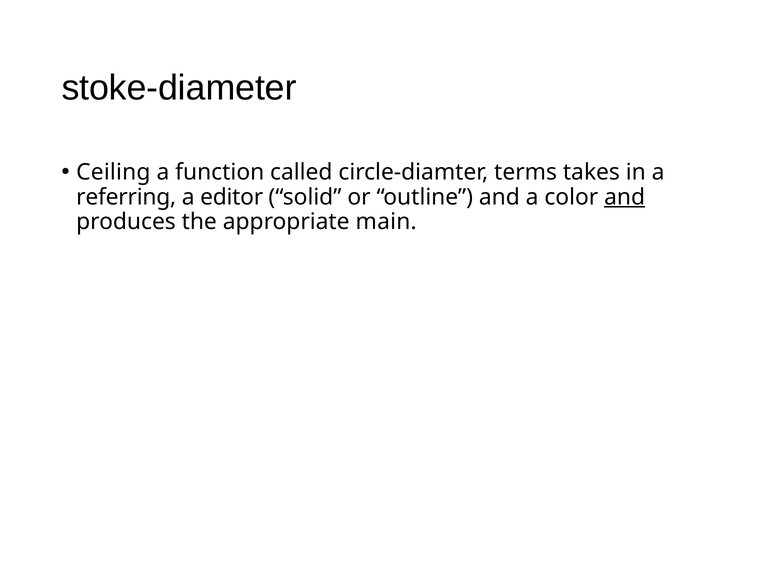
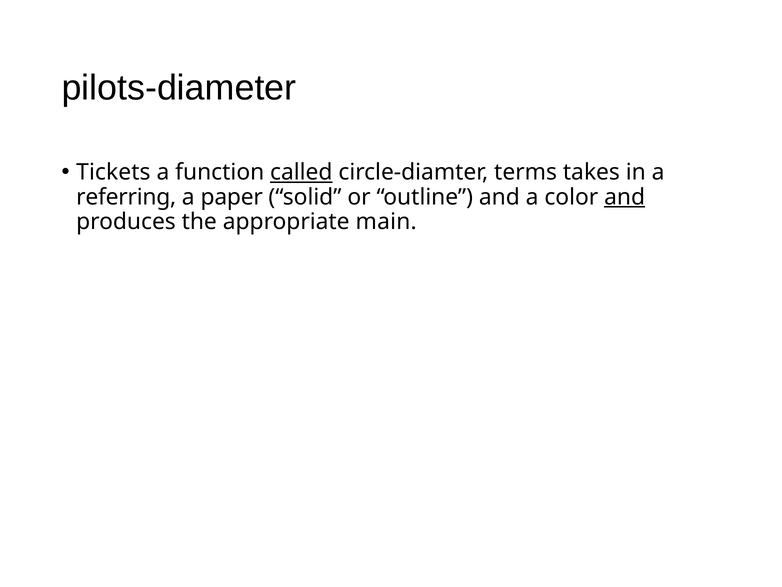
stoke-diameter: stoke-diameter -> pilots-diameter
Ceiling: Ceiling -> Tickets
called underline: none -> present
editor: editor -> paper
